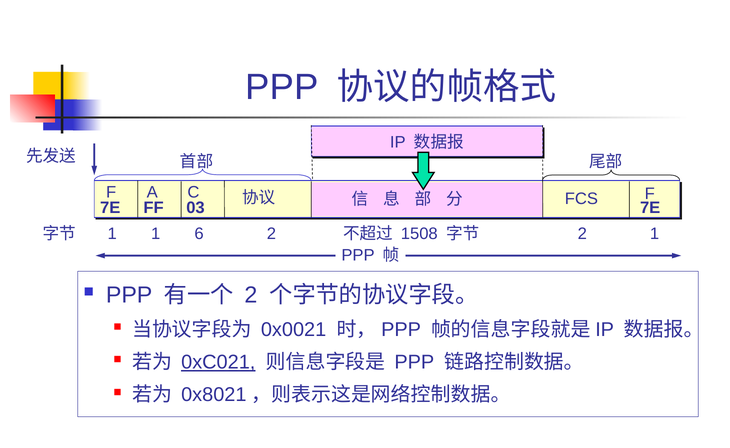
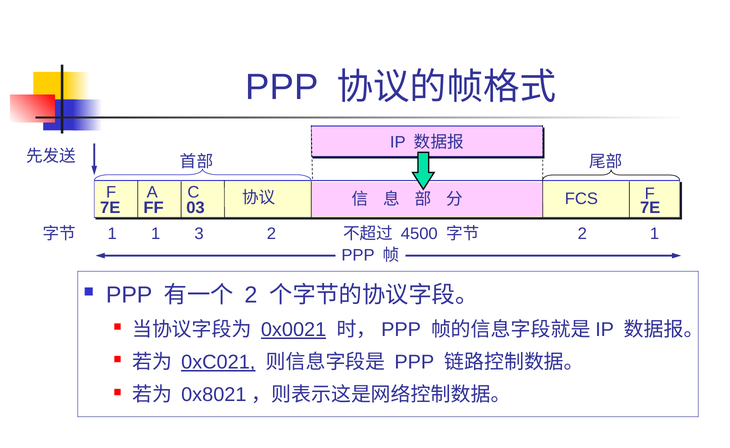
6: 6 -> 3
1508: 1508 -> 4500
0x0021 underline: none -> present
